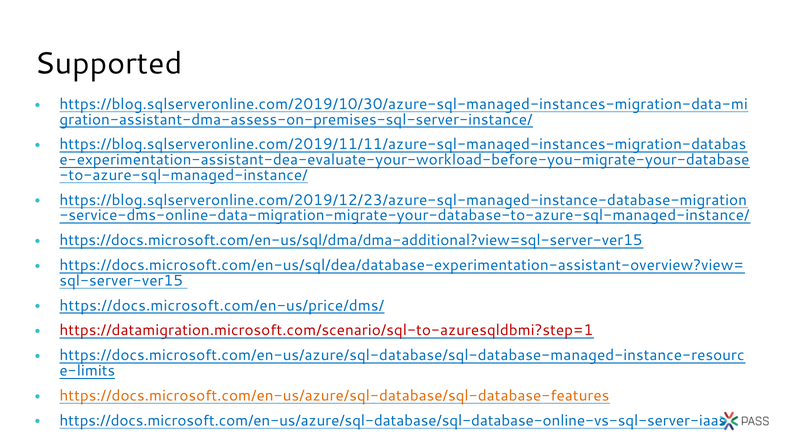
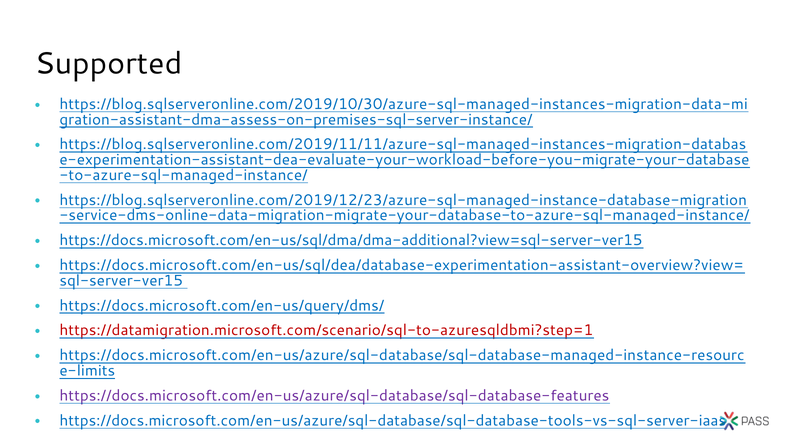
https://docs.microsoft.com/en-us/price/dms/: https://docs.microsoft.com/en-us/price/dms/ -> https://docs.microsoft.com/en-us/query/dms/
https://docs.microsoft.com/en-us/azure/sql-database/sql-database-features colour: orange -> purple
https://docs.microsoft.com/en-us/azure/sql-database/sql-database-online-vs-sql-server-iaas: https://docs.microsoft.com/en-us/azure/sql-database/sql-database-online-vs-sql-server-iaas -> https://docs.microsoft.com/en-us/azure/sql-database/sql-database-tools-vs-sql-server-iaas
